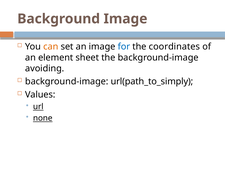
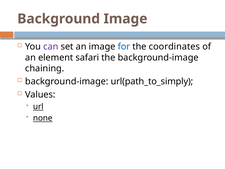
can colour: orange -> purple
sheet: sheet -> safari
avoiding: avoiding -> chaining
